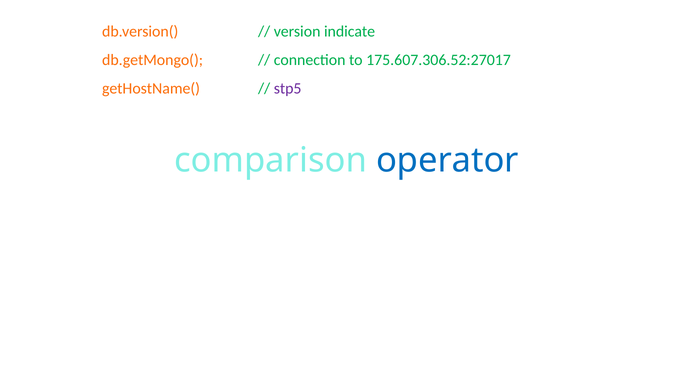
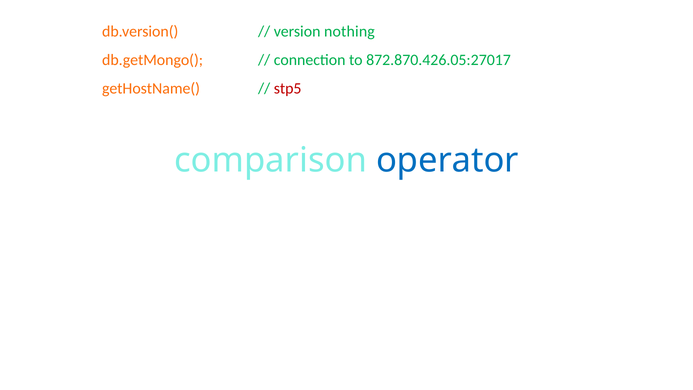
indicate: indicate -> nothing
175.607.306.52:27017: 175.607.306.52:27017 -> 872.870.426.05:27017
stp5 colour: purple -> red
